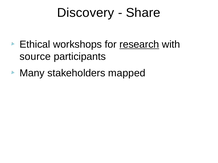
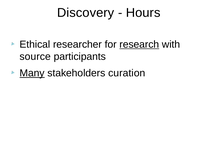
Share: Share -> Hours
workshops: workshops -> researcher
Many underline: none -> present
mapped: mapped -> curation
